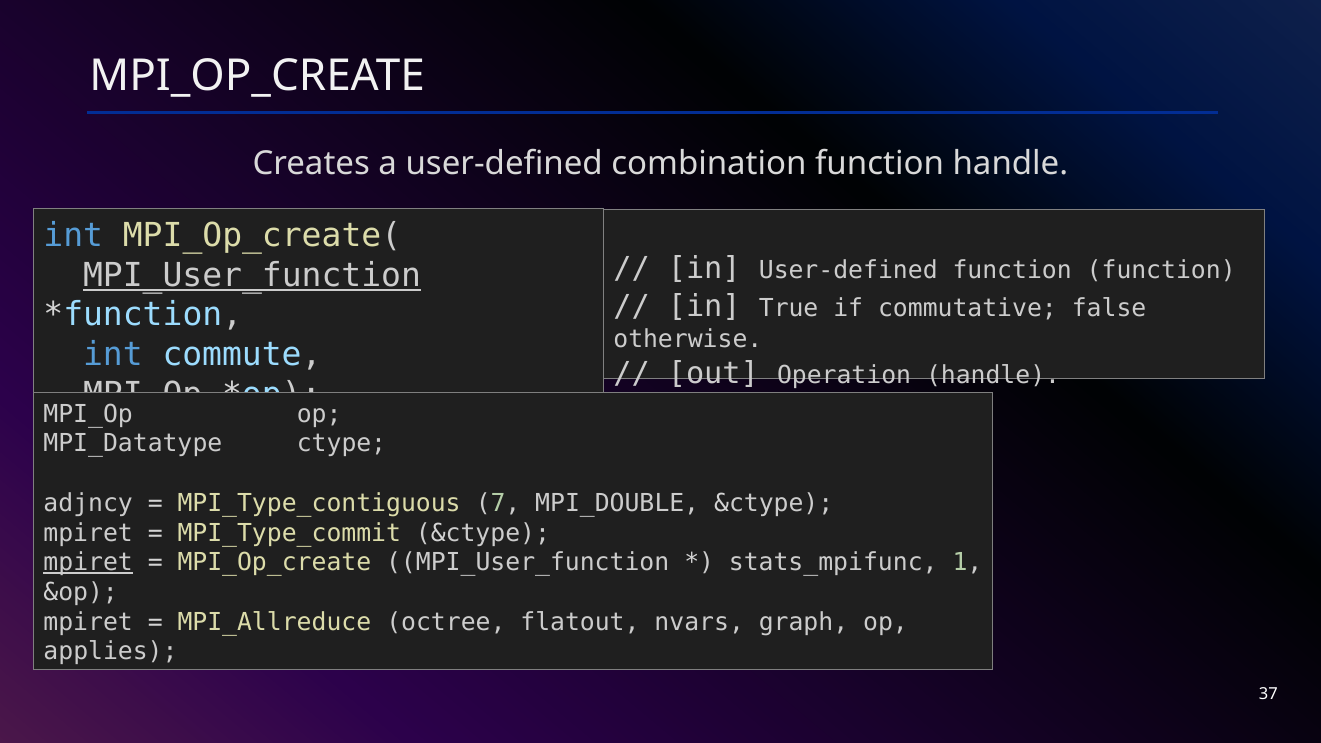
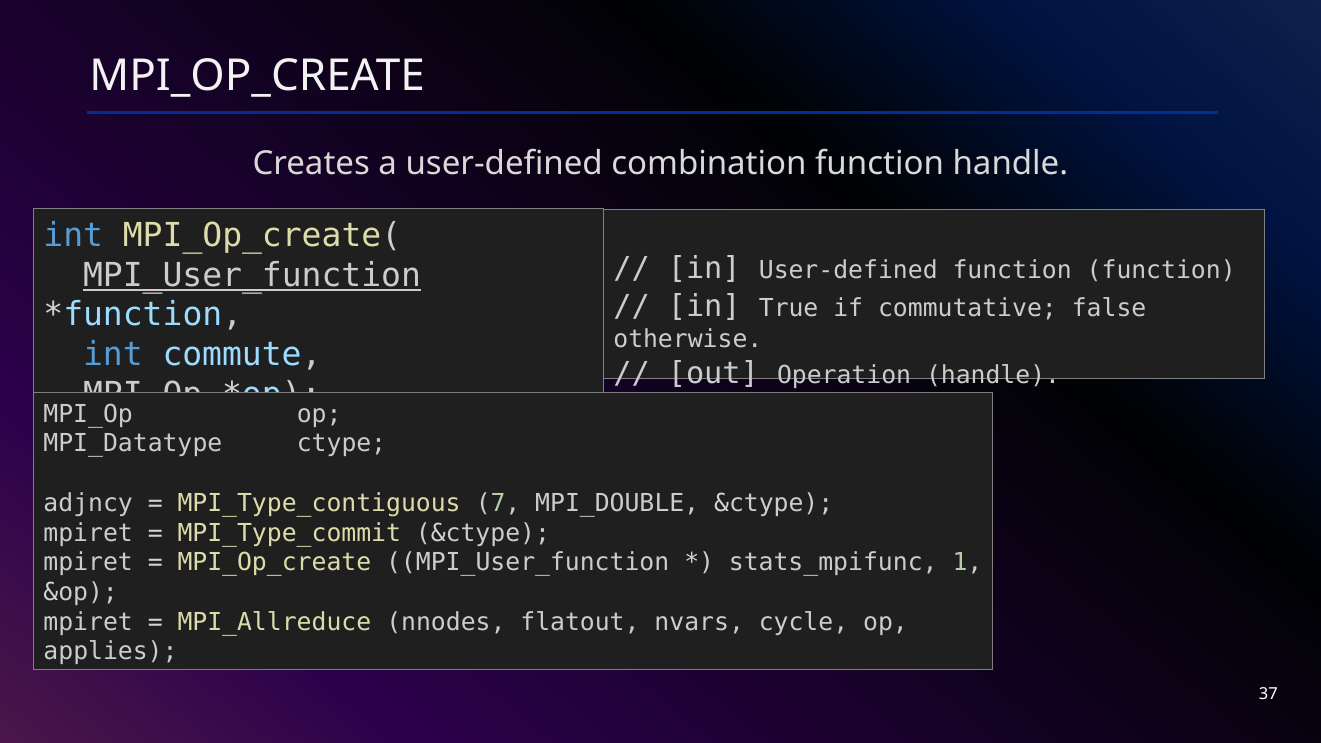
mpiret at (88, 563) underline: present -> none
octree: octree -> nnodes
graph: graph -> cycle
